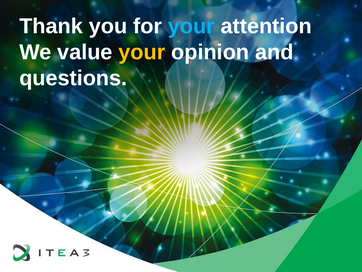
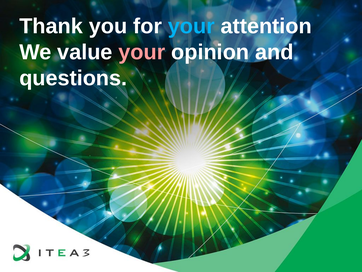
your at (142, 52) colour: yellow -> pink
